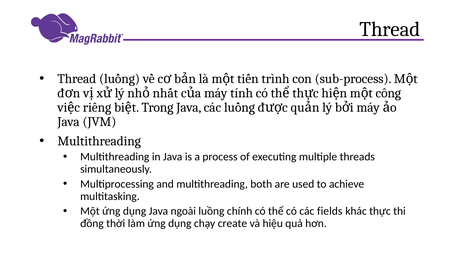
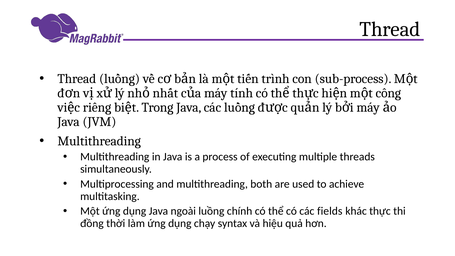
create: create -> syntax
